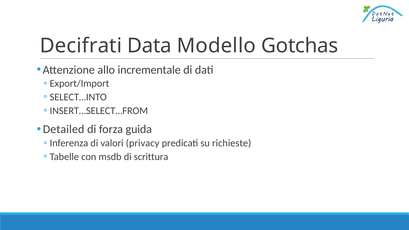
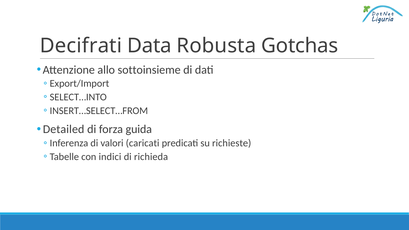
Modello: Modello -> Robusta
incrementale: incrementale -> sottoinsieme
privacy: privacy -> caricati
msdb: msdb -> indici
scrittura: scrittura -> richieda
